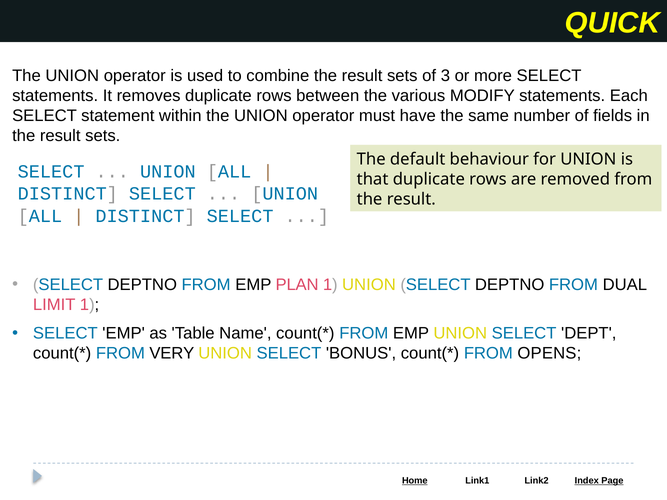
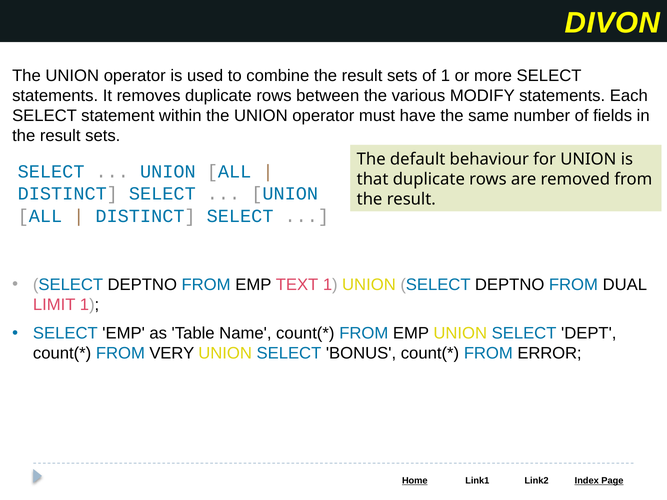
QUICK: QUICK -> DIVON
of 3: 3 -> 1
PLAN: PLAN -> TEXT
OPENS: OPENS -> ERROR
